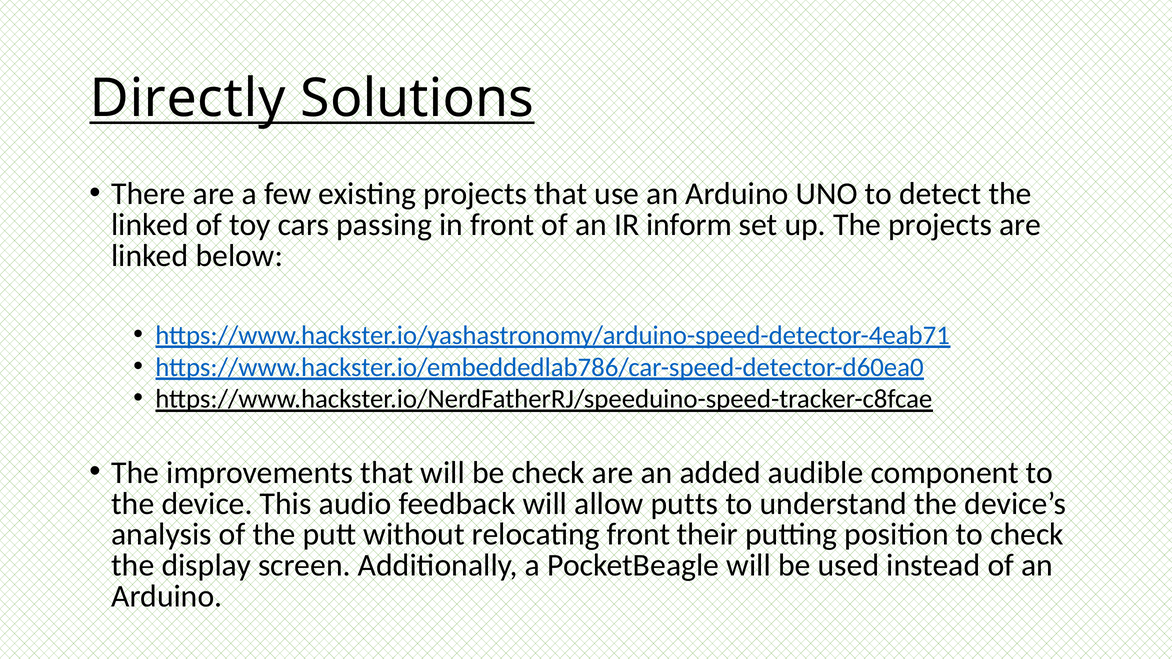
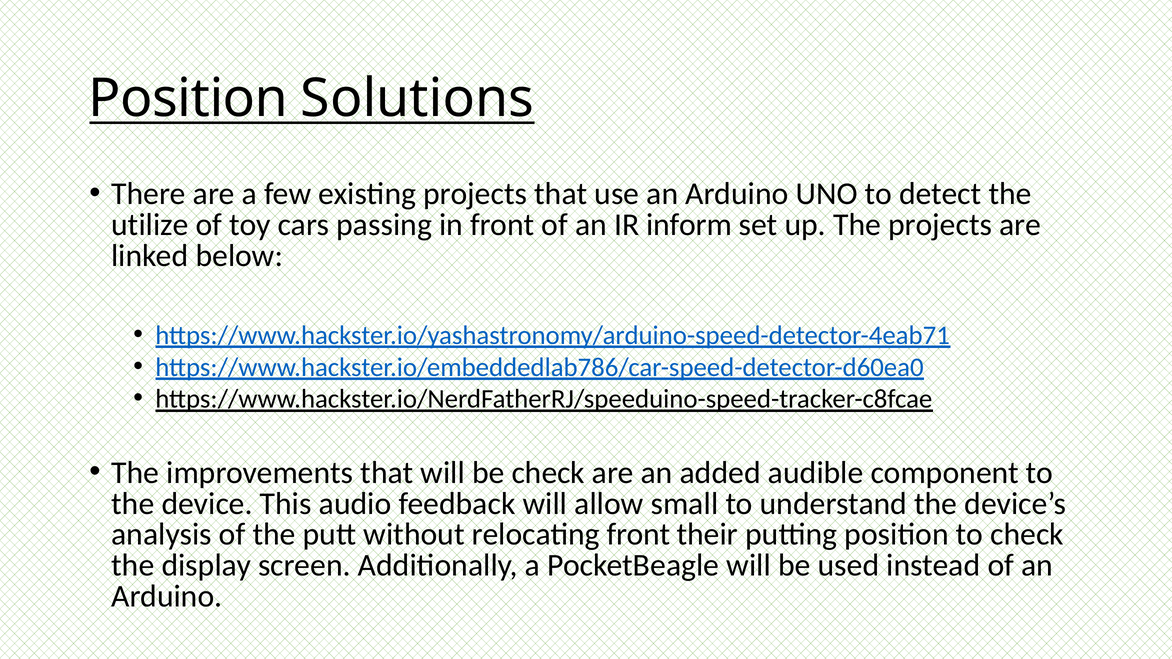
Directly at (188, 98): Directly -> Position
linked at (150, 225): linked -> utilize
putts: putts -> small
